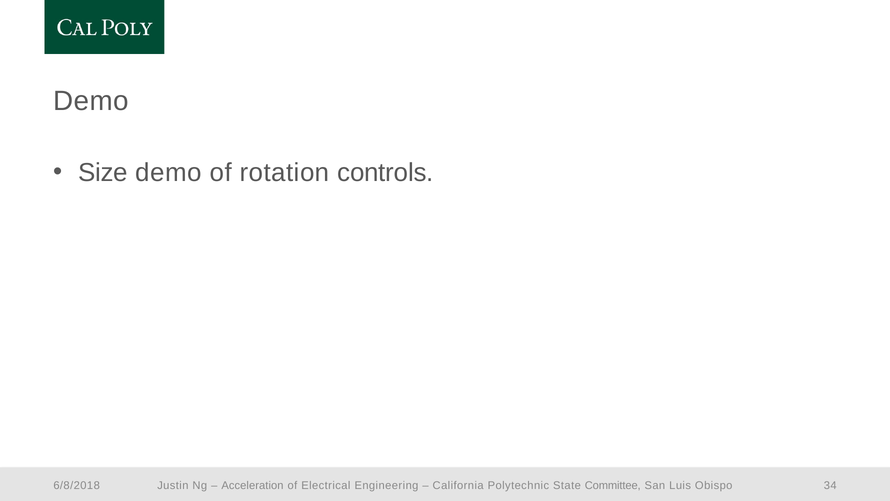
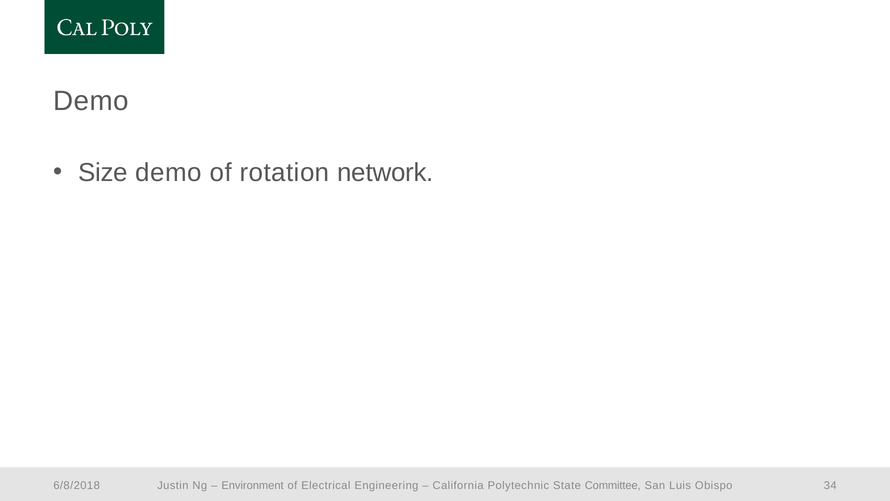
controls: controls -> network
Acceleration: Acceleration -> Environment
